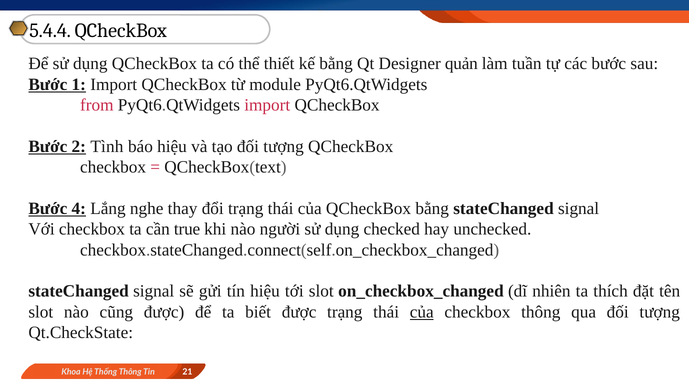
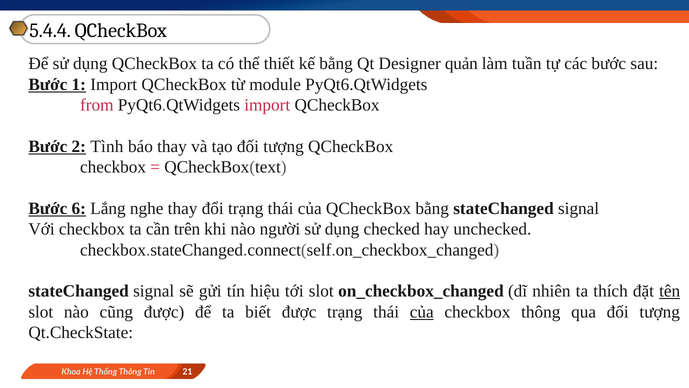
báo hiệu: hiệu -> thay
4: 4 -> 6
true: true -> trên
tên underline: none -> present
